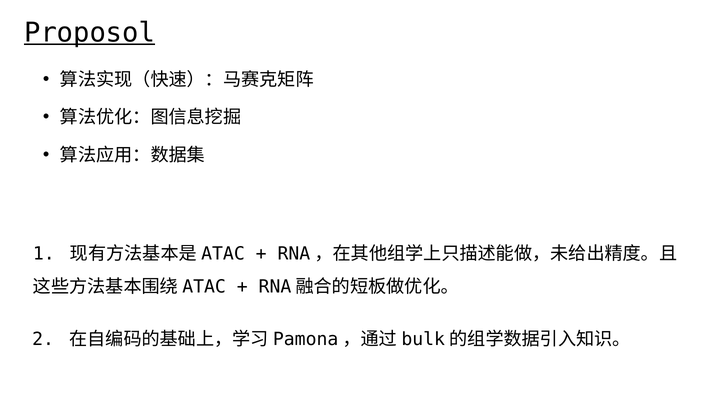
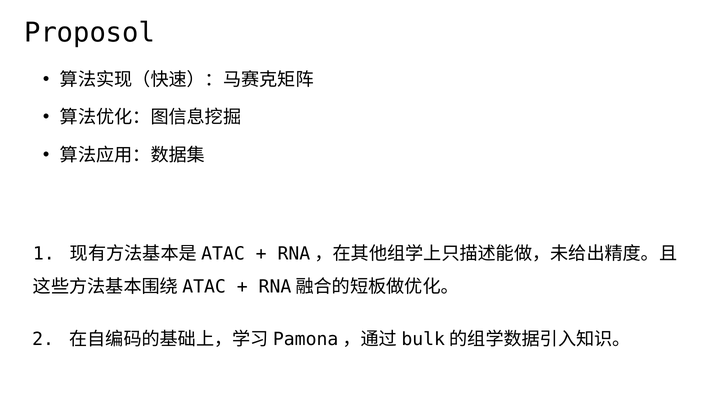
Proposol underline: present -> none
